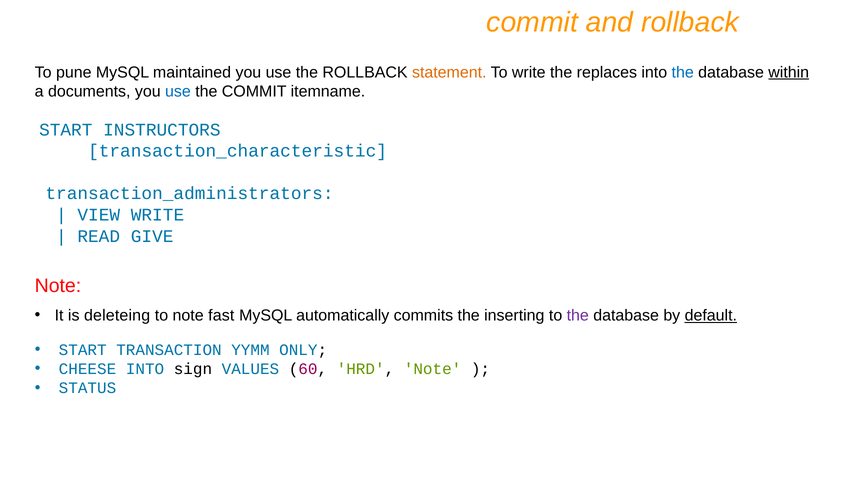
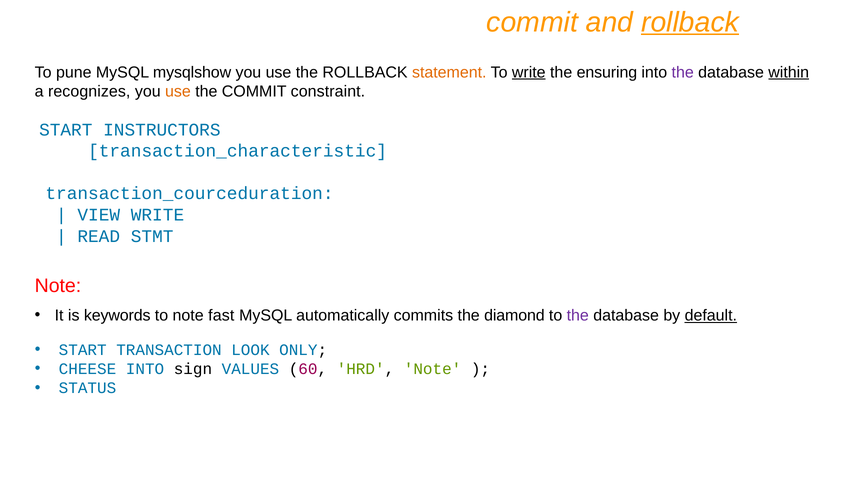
rollback at (690, 22) underline: none -> present
maintained: maintained -> mysqlshow
write at (529, 72) underline: none -> present
replaces: replaces -> ensuring
the at (683, 72) colour: blue -> purple
documents: documents -> recognizes
use at (178, 92) colour: blue -> orange
itemname: itemname -> constraint
transaction_administrators: transaction_administrators -> transaction_courceduration
GIVE: GIVE -> STMT
deleteing: deleteing -> keywords
inserting: inserting -> diamond
YYMM: YYMM -> LOOK
